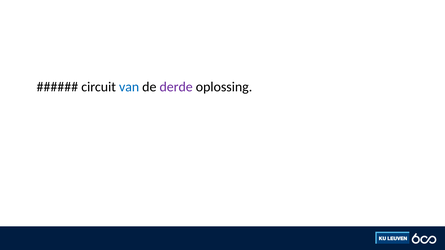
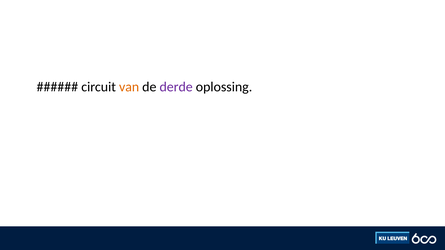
van colour: blue -> orange
